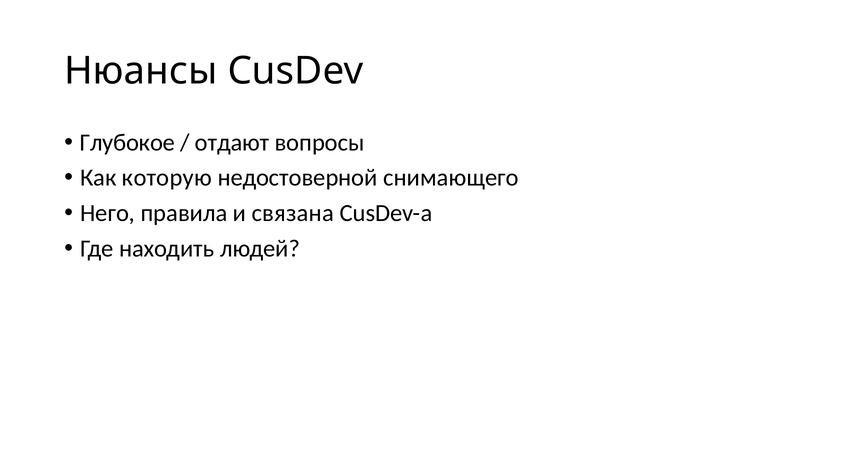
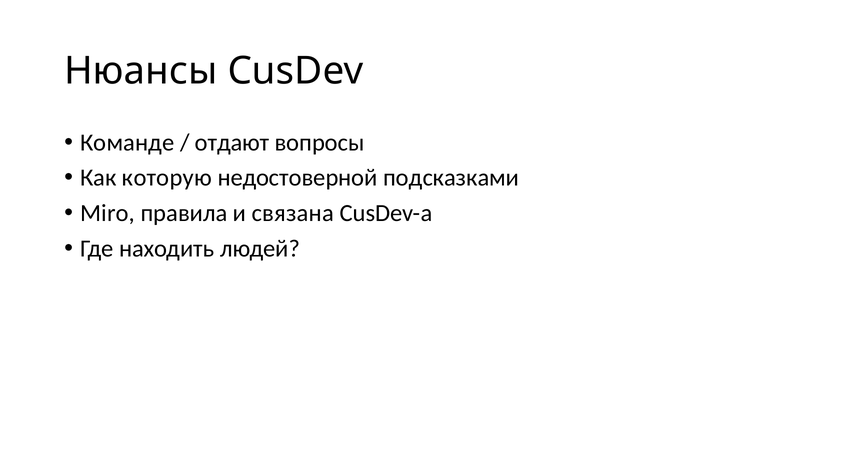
Глубокое: Глубокое -> Команде
снимающего: снимающего -> подсказками
Него: Него -> Miro
